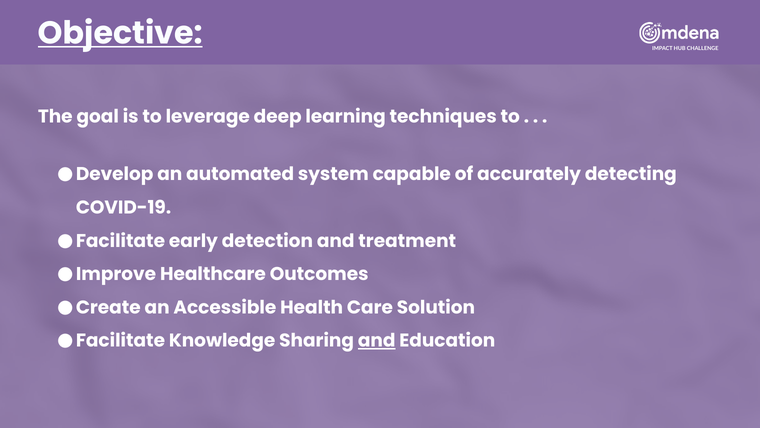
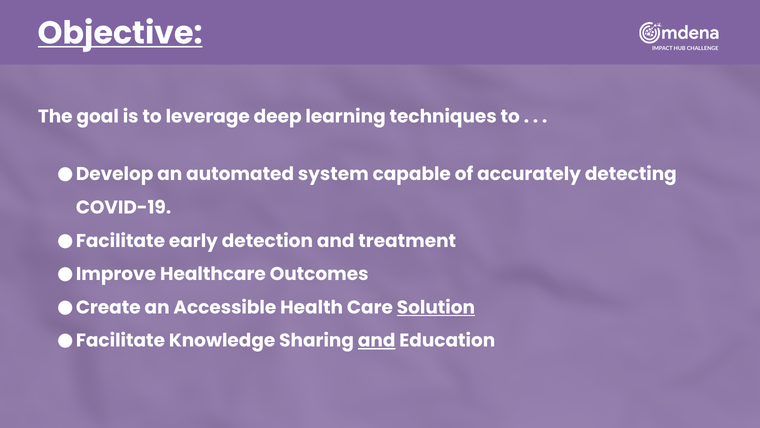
Solution underline: none -> present
